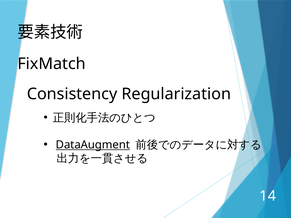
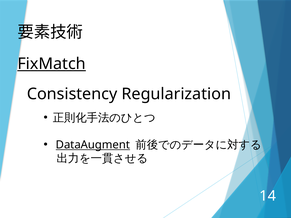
FixMatch underline: none -> present
